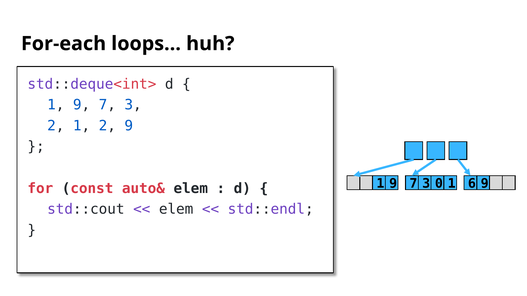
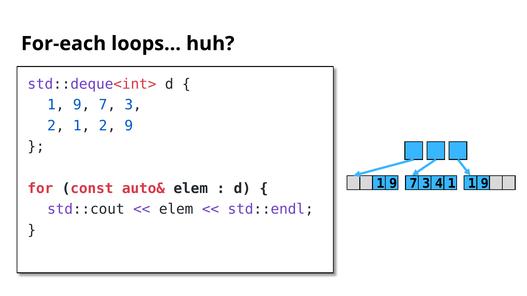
0: 0 -> 4
1 6: 6 -> 1
